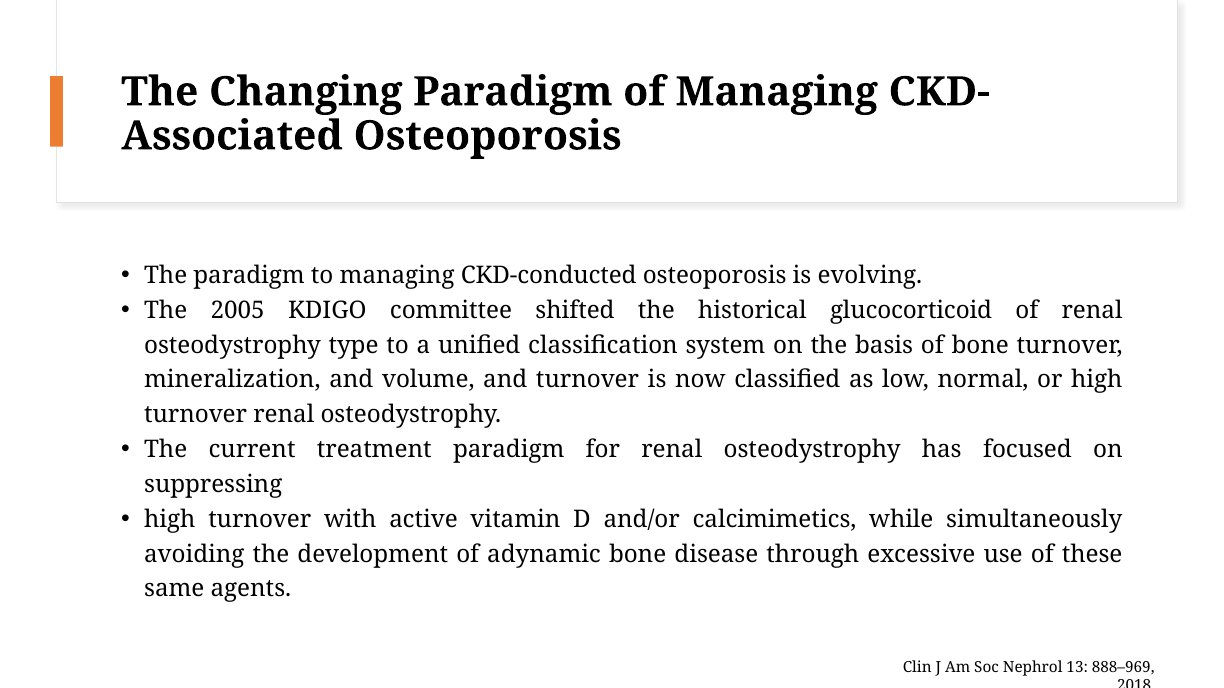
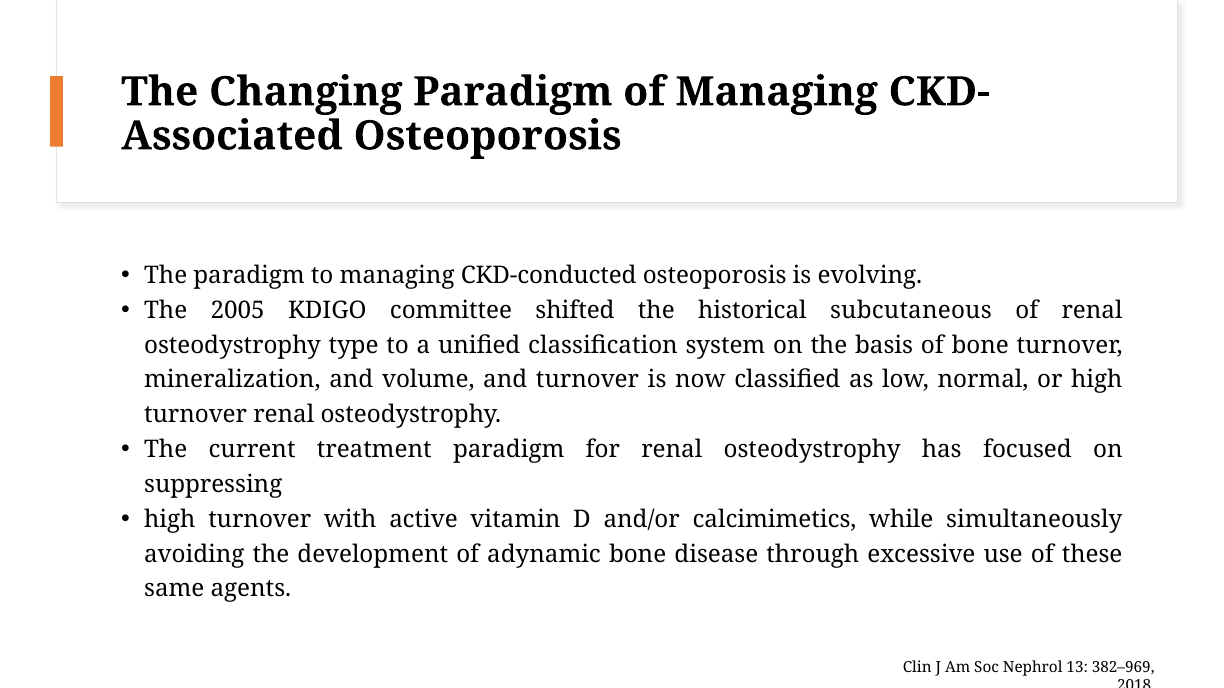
glucocorticoid: glucocorticoid -> subcutaneous
888–969: 888–969 -> 382–969
